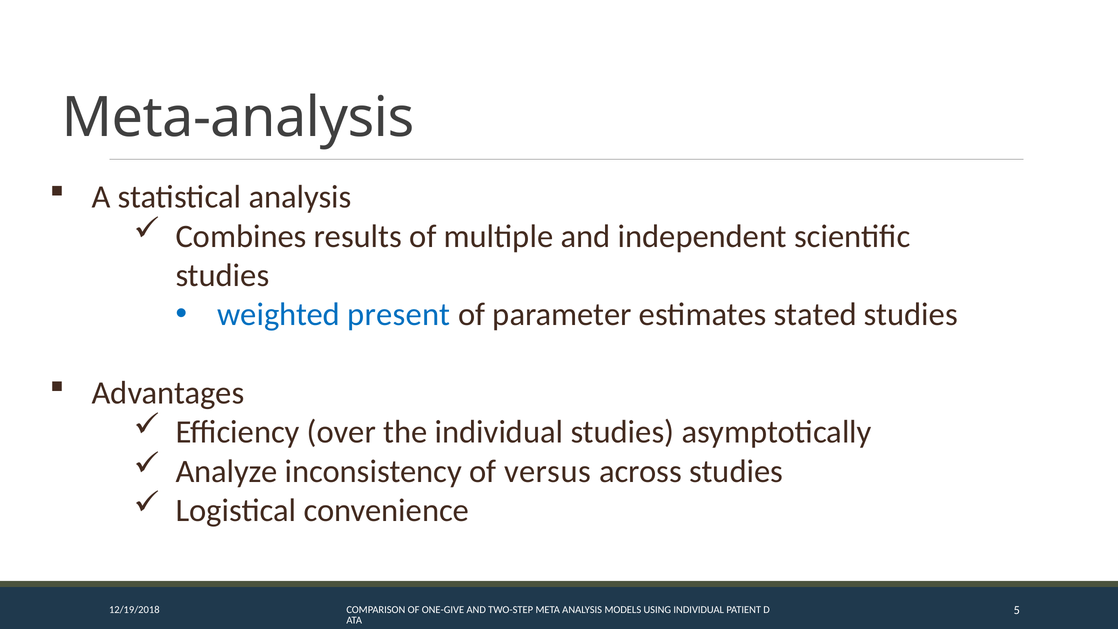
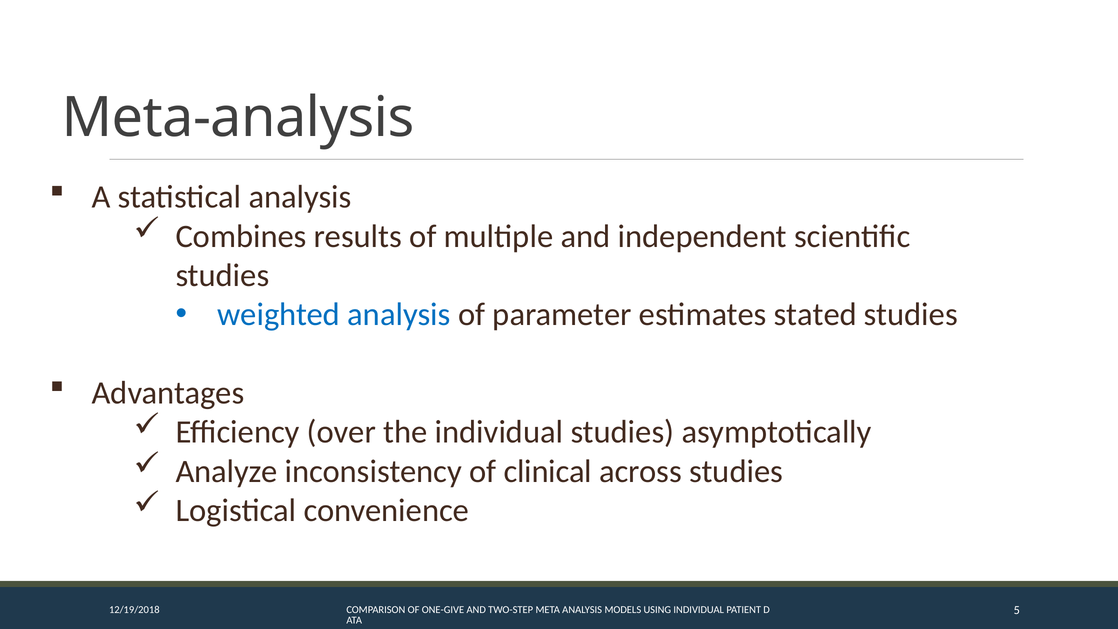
weighted present: present -> analysis
versus: versus -> clinical
